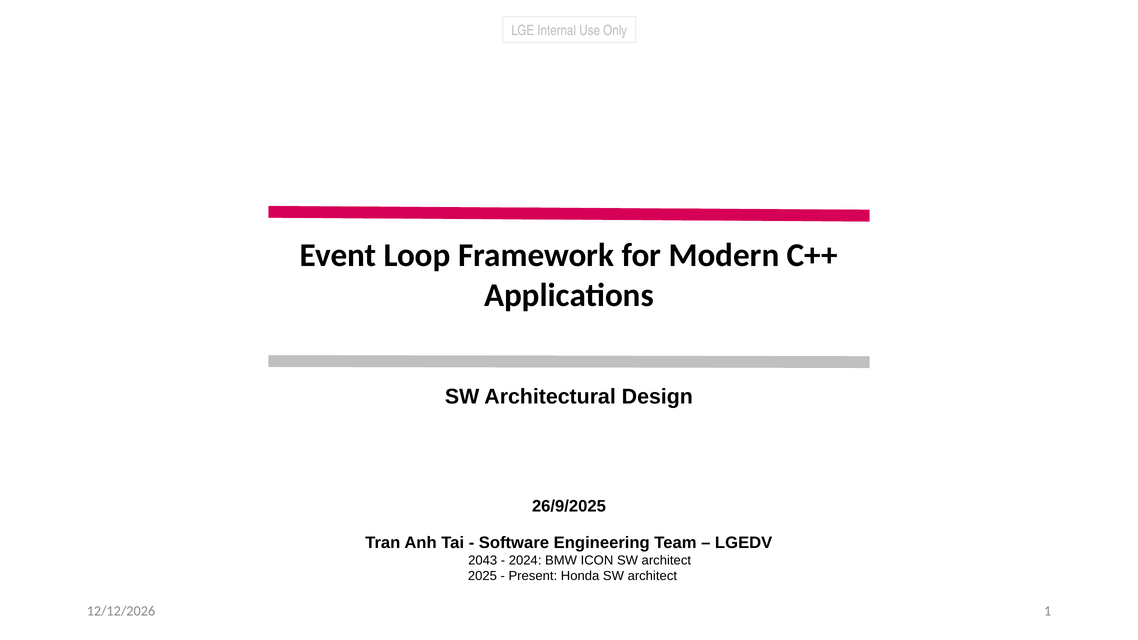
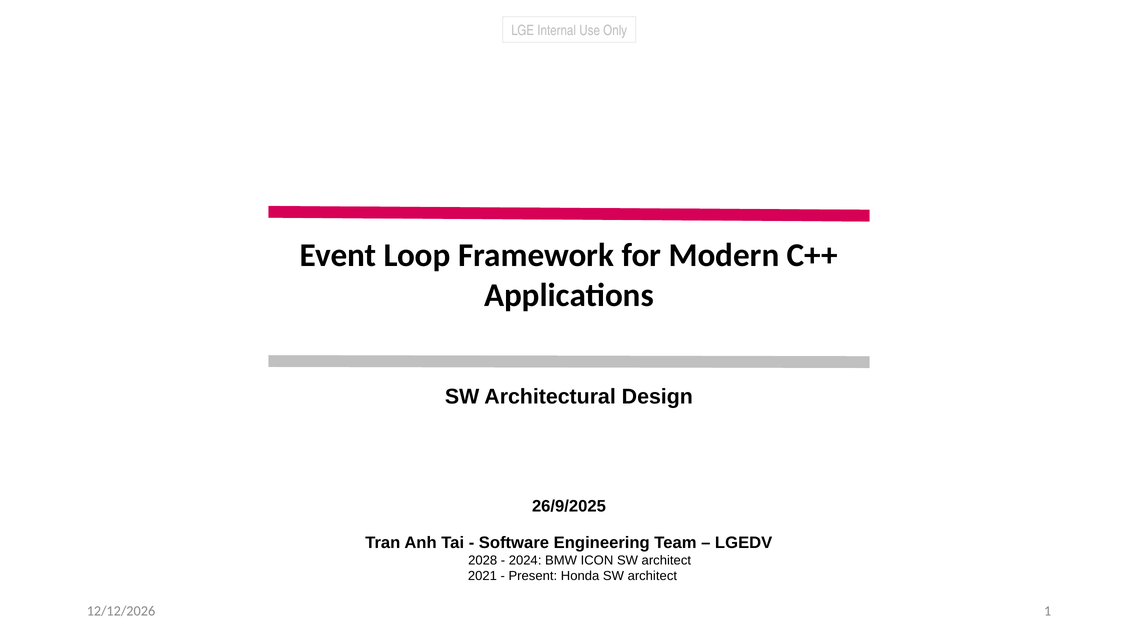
2043: 2043 -> 2028
2025: 2025 -> 2021
